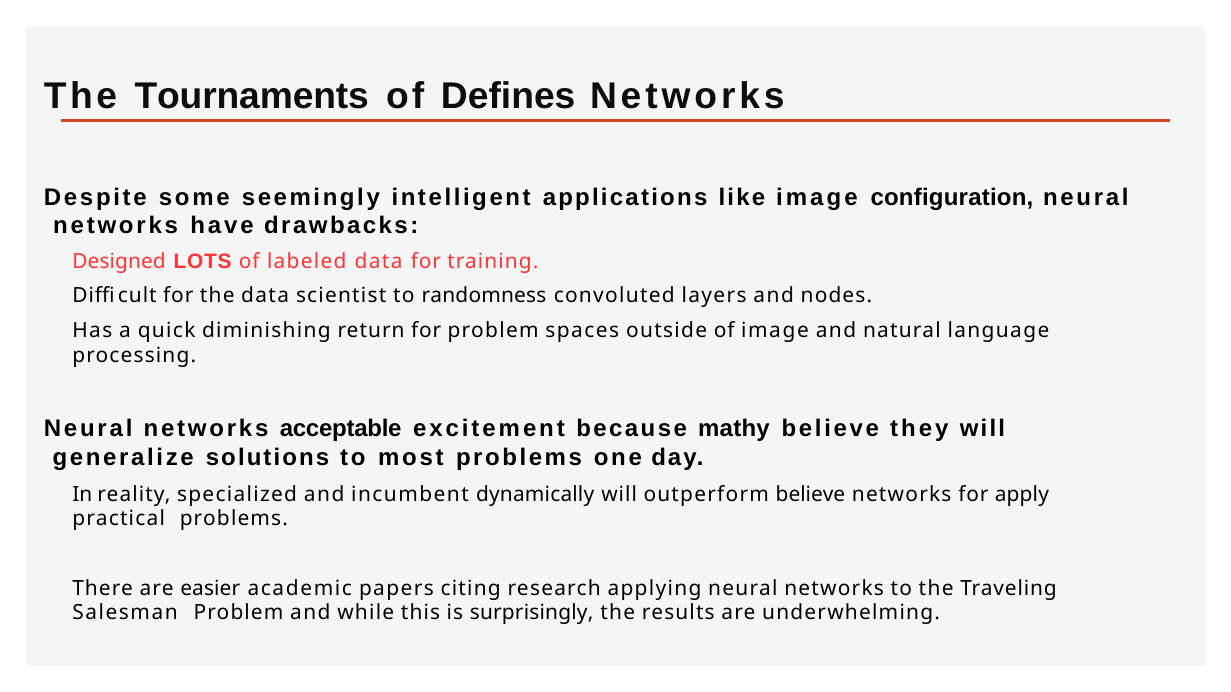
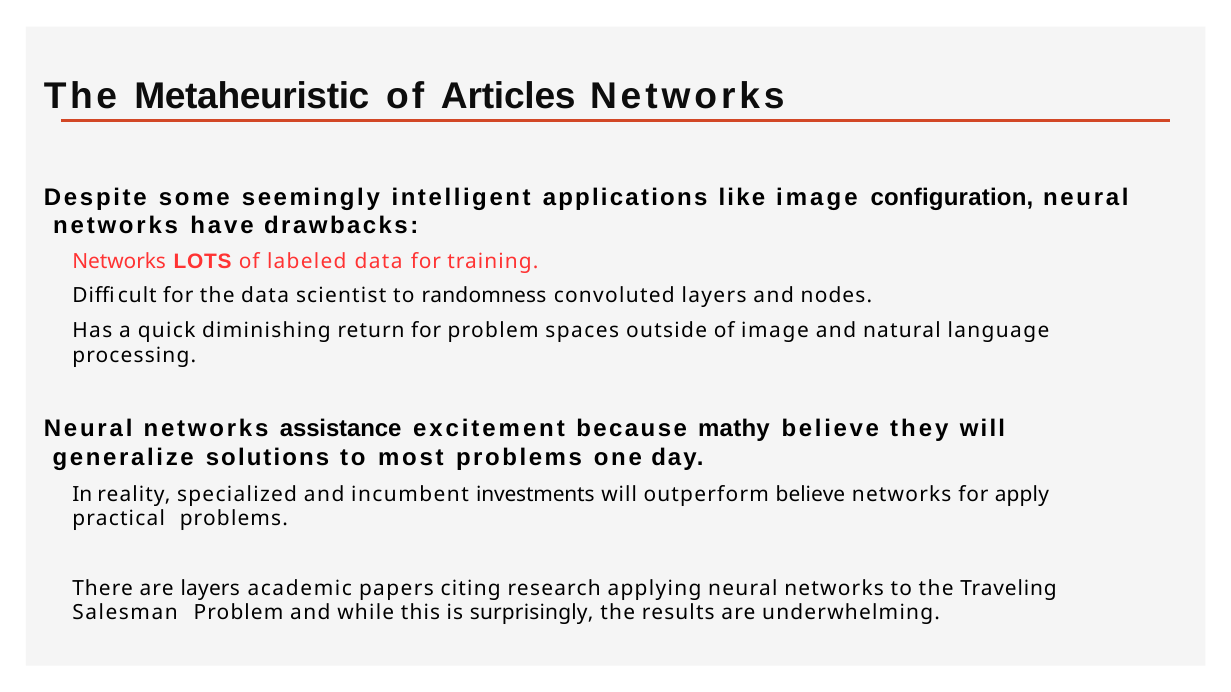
Tournaments: Tournaments -> Metaheuristic
Defines: Defines -> Articles
Designed at (119, 262): Designed -> Networks
acceptable: acceptable -> assistance
dynamically: dynamically -> investments
are easier: easier -> layers
